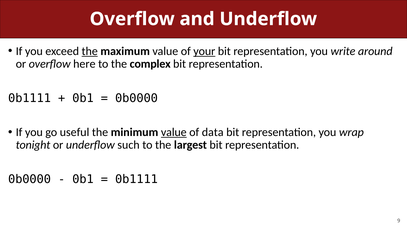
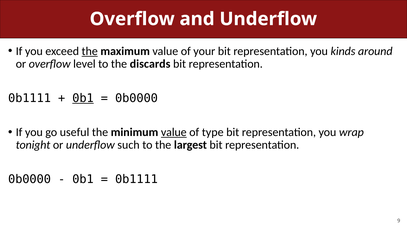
your underline: present -> none
write: write -> kinds
here: here -> level
complex: complex -> discards
0b1 at (83, 98) underline: none -> present
data: data -> type
